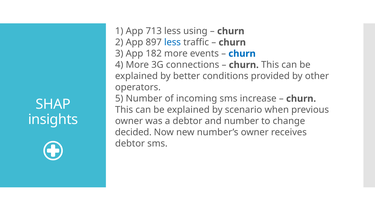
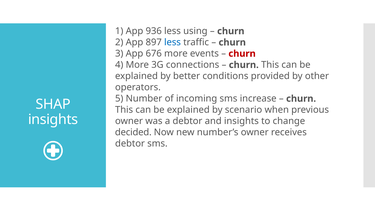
713: 713 -> 936
182: 182 -> 676
churn at (242, 54) colour: blue -> red
and number: number -> insights
